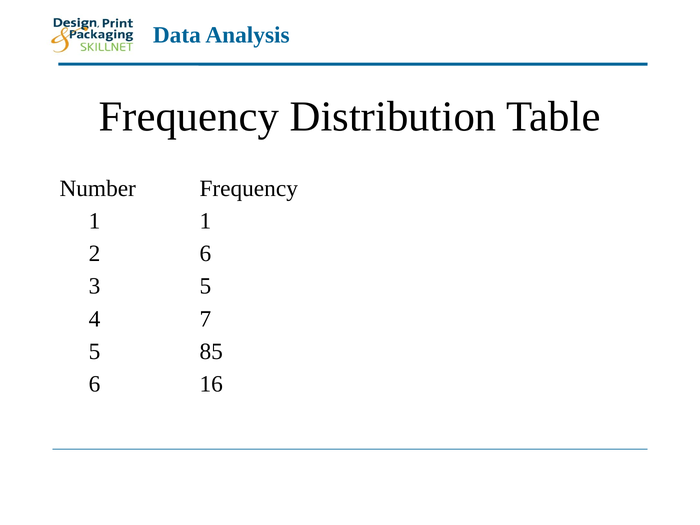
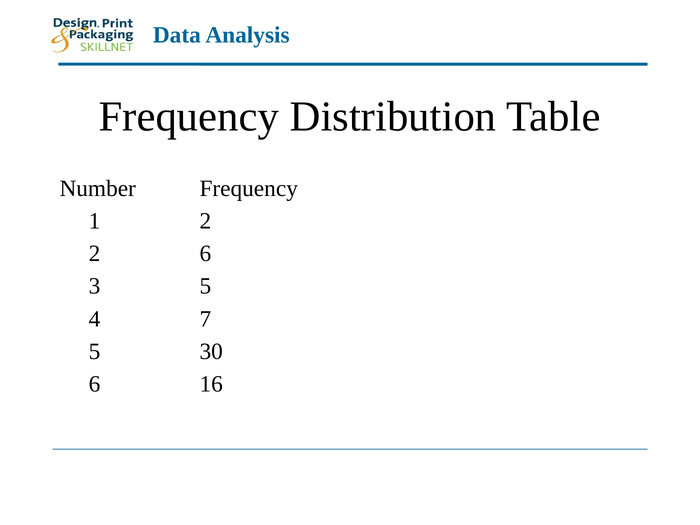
1 1: 1 -> 2
85: 85 -> 30
